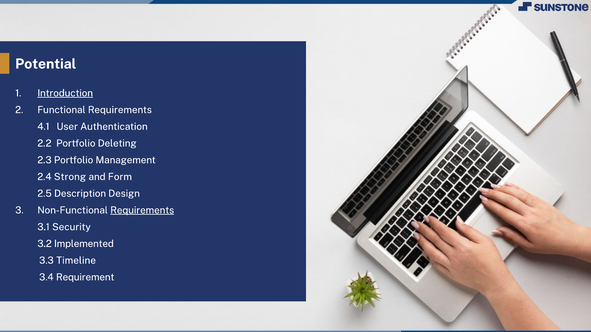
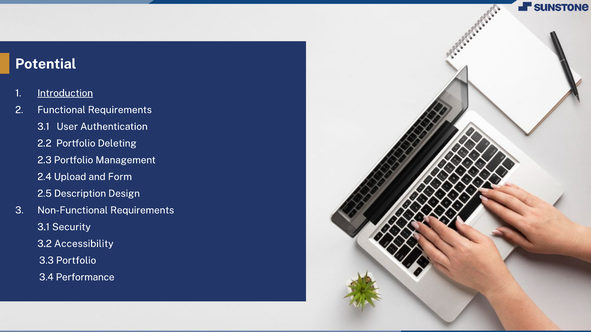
4.1 at (43, 127): 4.1 -> 3.1
Strong: Strong -> Upload
Requirements at (142, 211) underline: present -> none
Implemented: Implemented -> Accessibility
3.3 Timeline: Timeline -> Portfolio
Requirement: Requirement -> Performance
